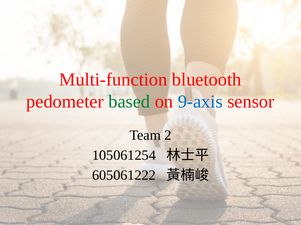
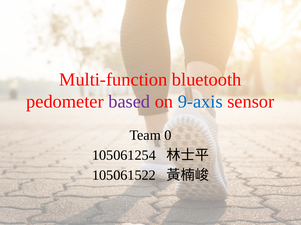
based colour: green -> purple
2: 2 -> 0
605061222: 605061222 -> 105061522
